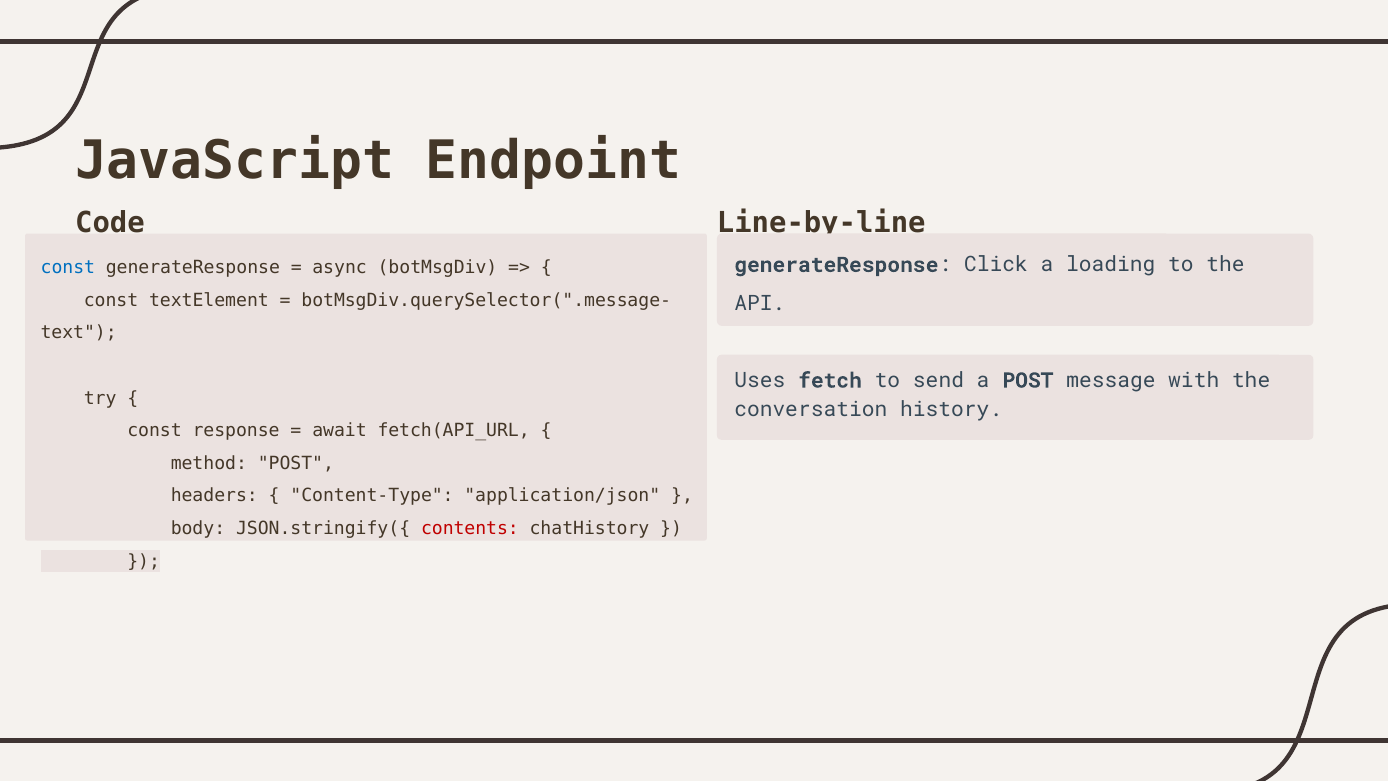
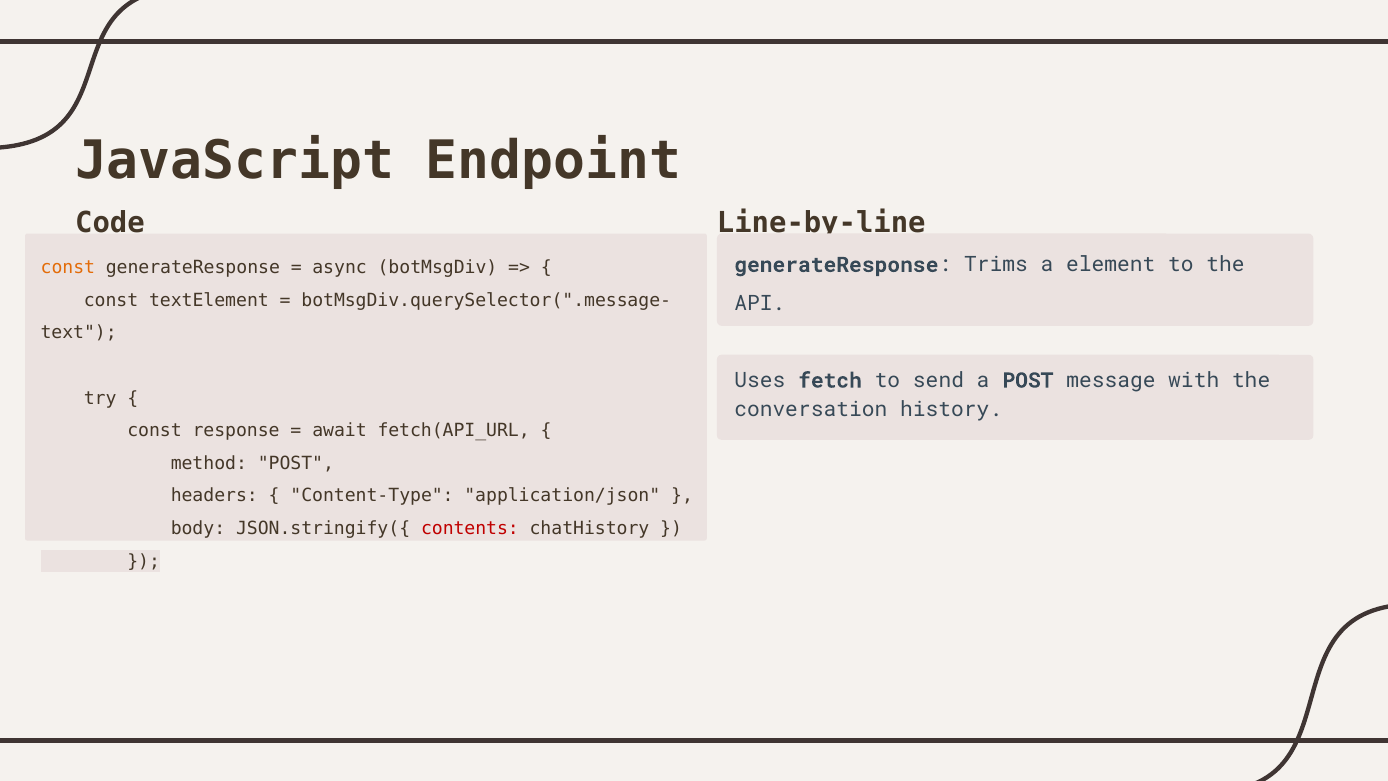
Click: Click -> Trims
loading: loading -> element
const at (68, 267) colour: blue -> orange
